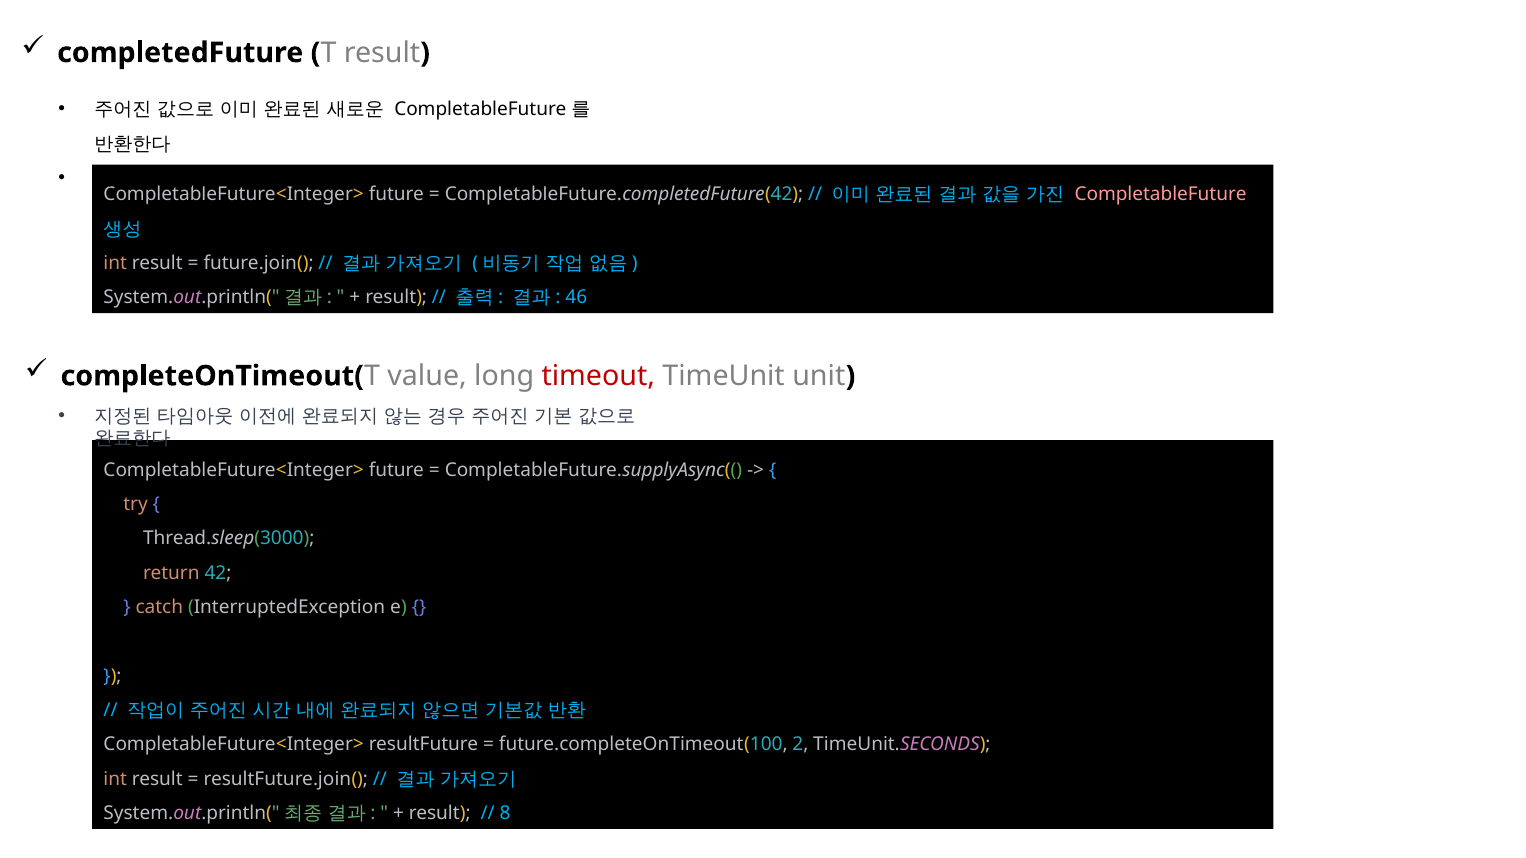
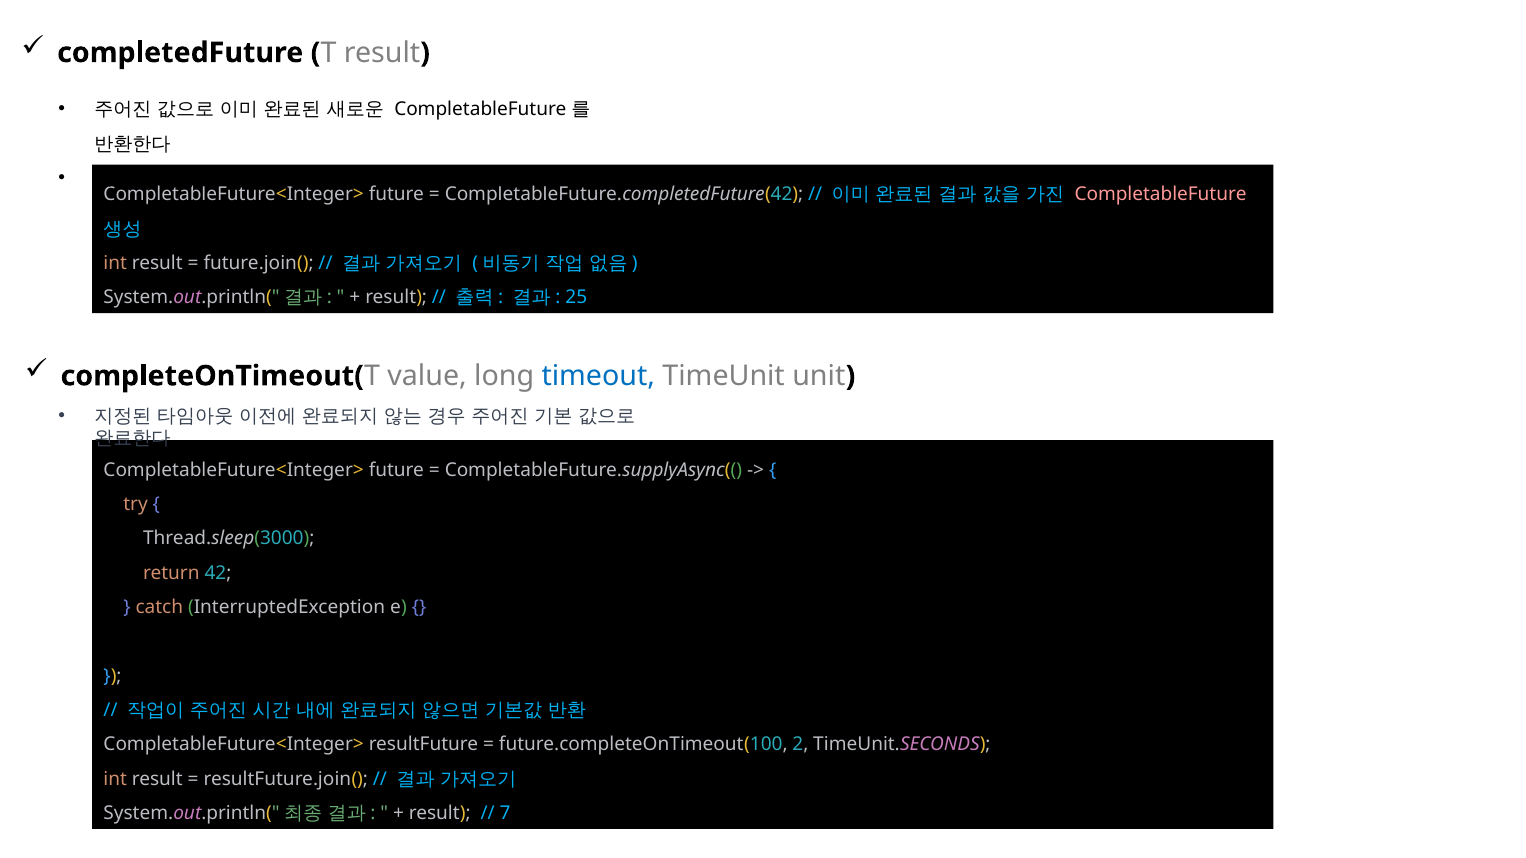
46: 46 -> 25
timeout colour: red -> blue
8: 8 -> 7
